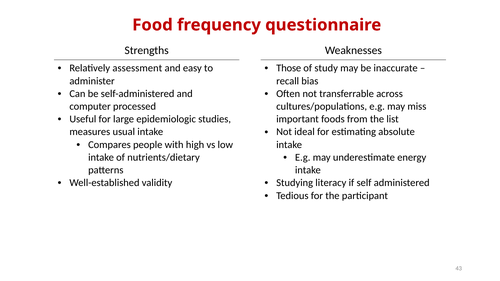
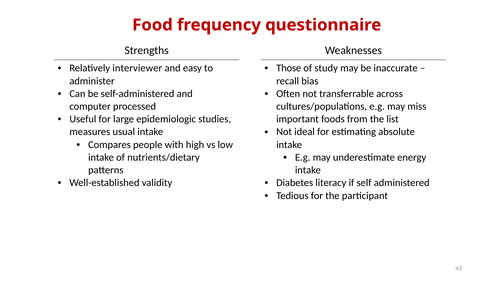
assessment: assessment -> interviewer
Studying: Studying -> Diabetes
